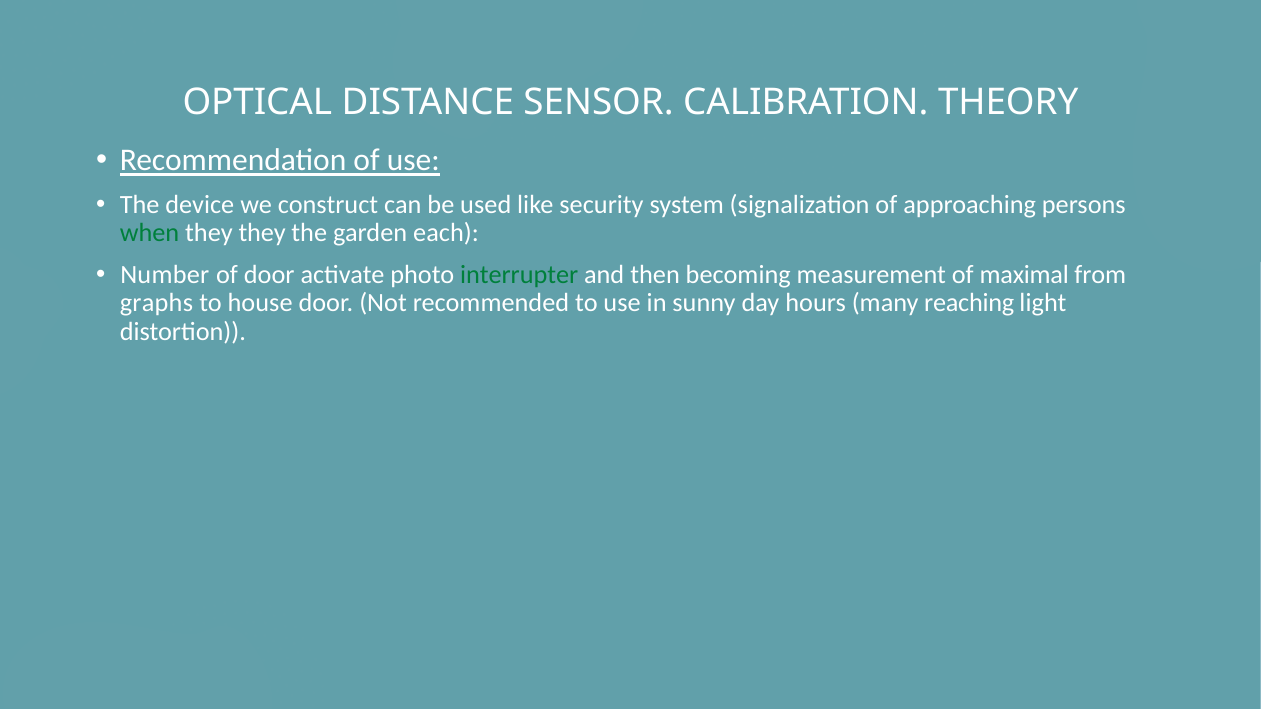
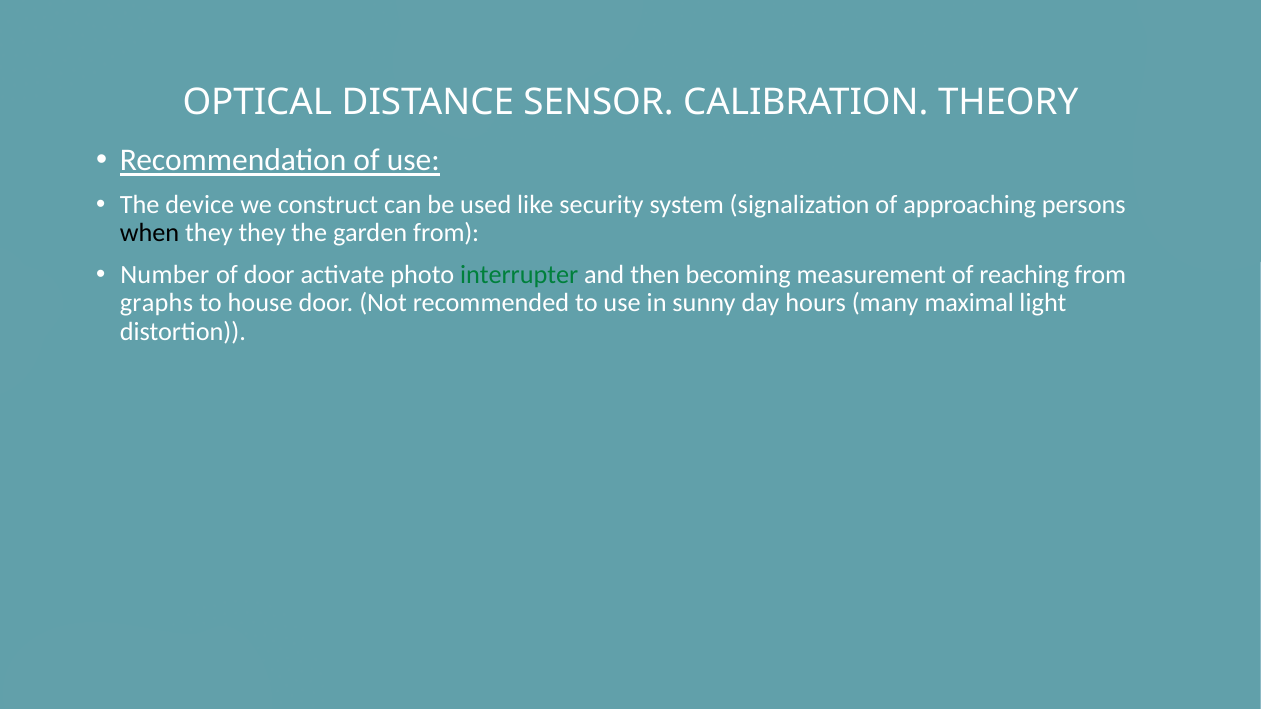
when colour: green -> black
garden each: each -> from
maximal: maximal -> reaching
reaching: reaching -> maximal
